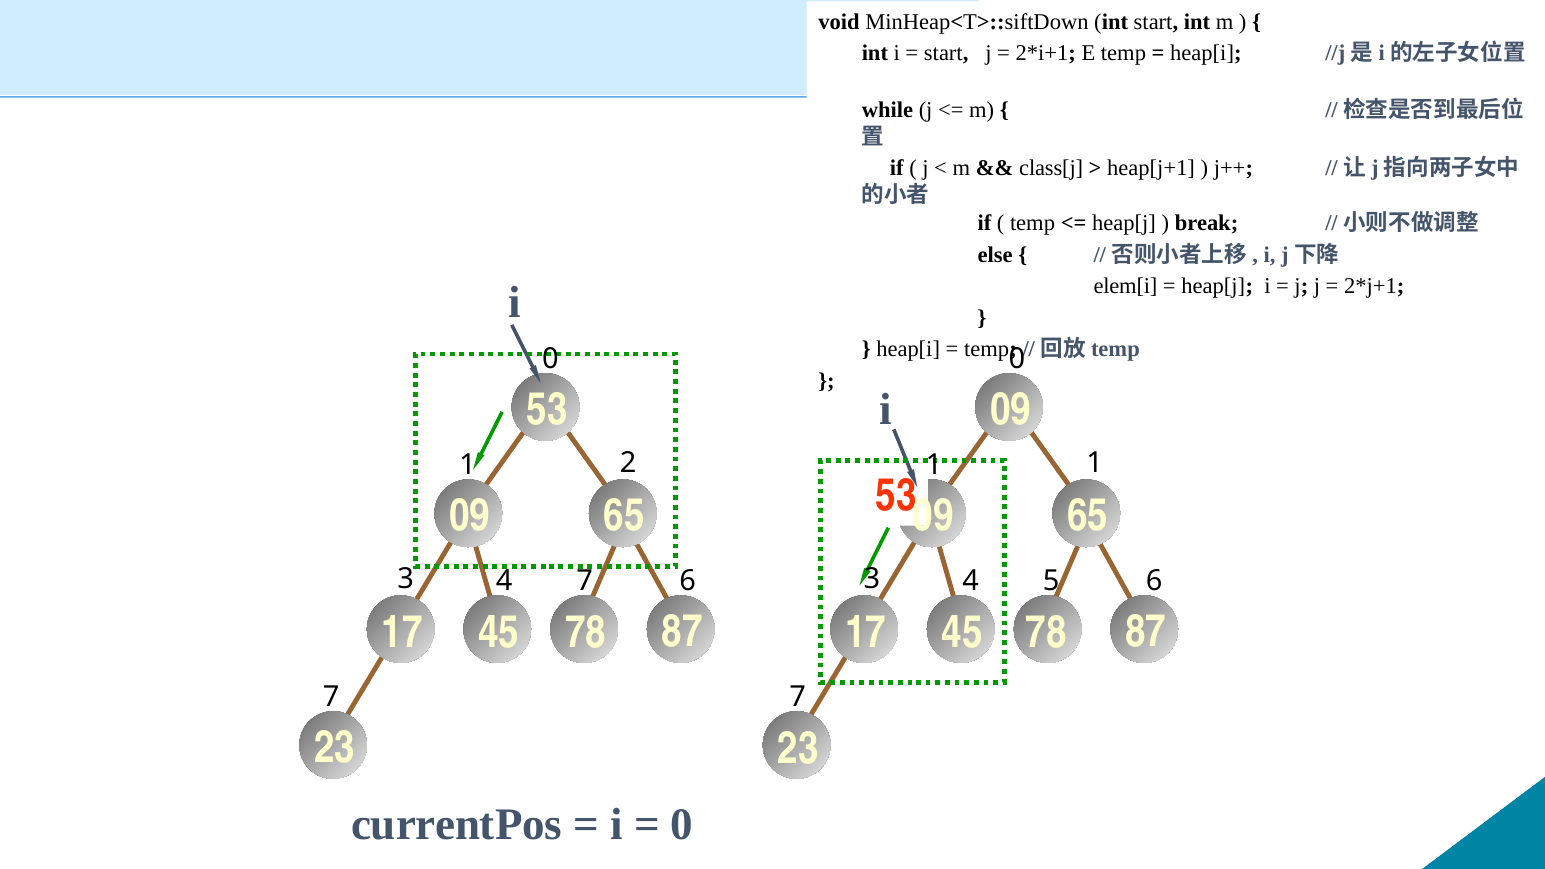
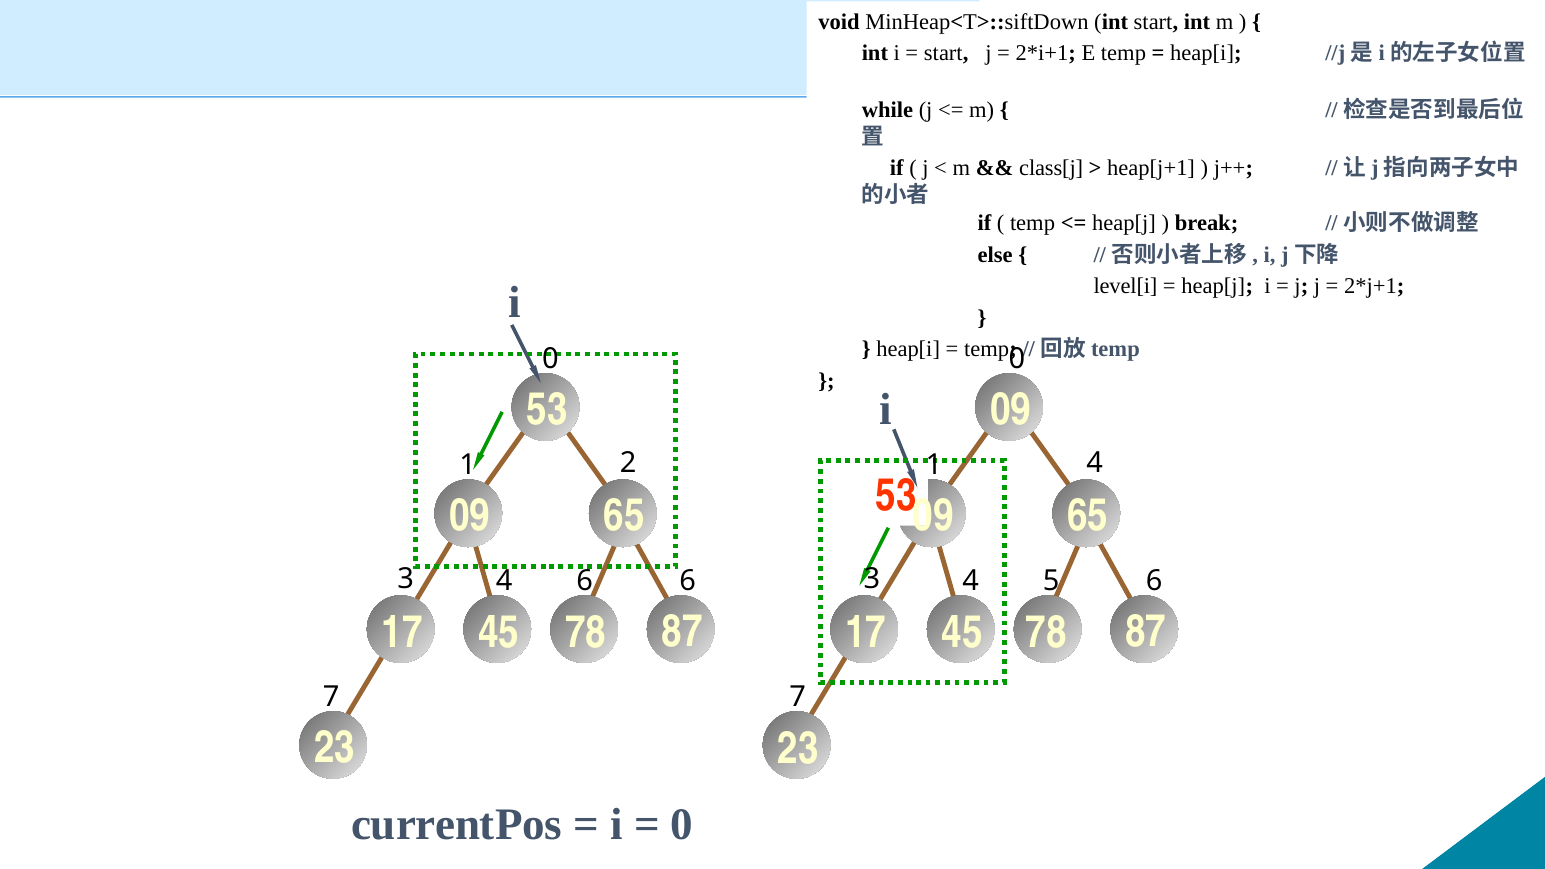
elem[i: elem[i -> level[i
1 1: 1 -> 4
4 7: 7 -> 6
